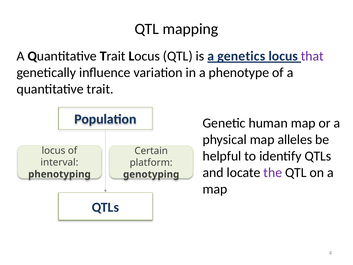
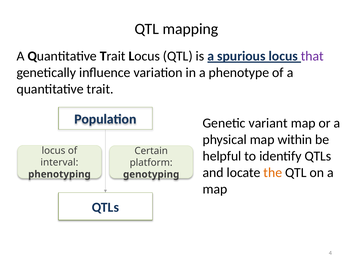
genetics: genetics -> spurious
human: human -> variant
alleles: alleles -> within
the colour: purple -> orange
